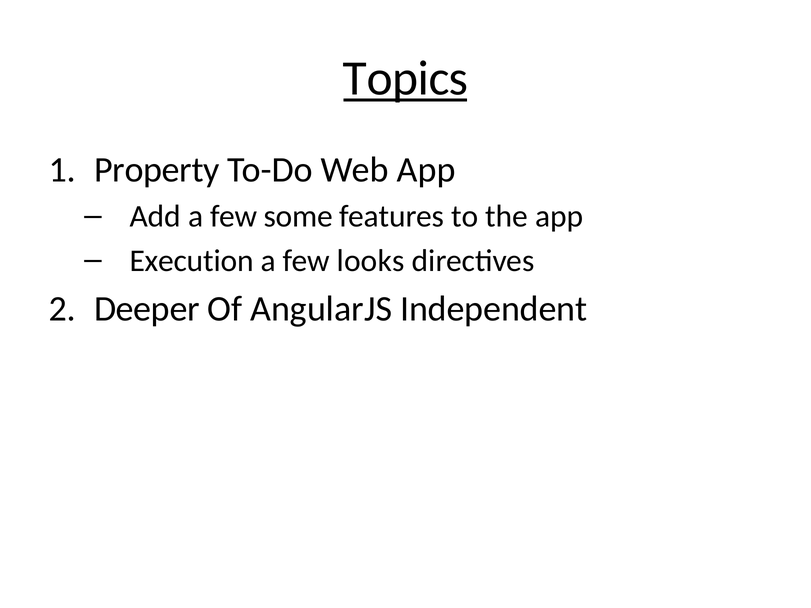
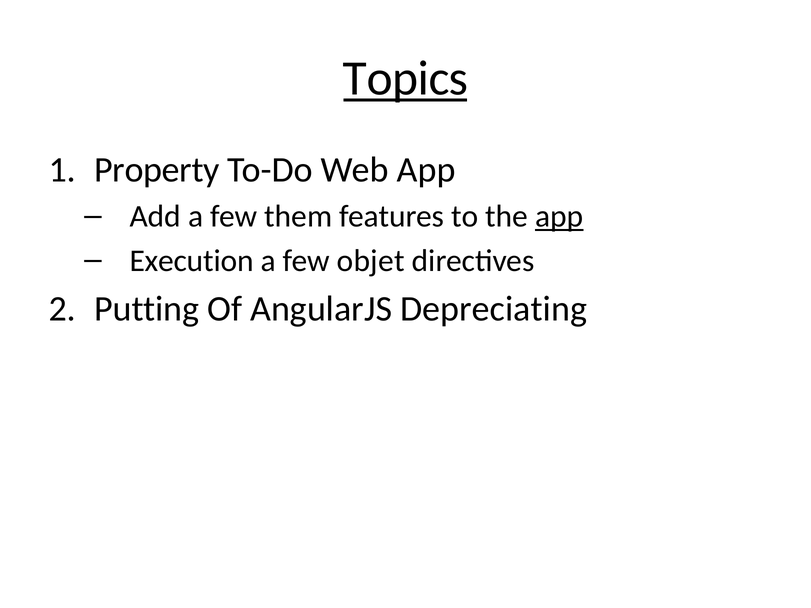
some: some -> them
app at (559, 217) underline: none -> present
looks: looks -> objet
Deeper: Deeper -> Putting
Independent: Independent -> Depreciating
